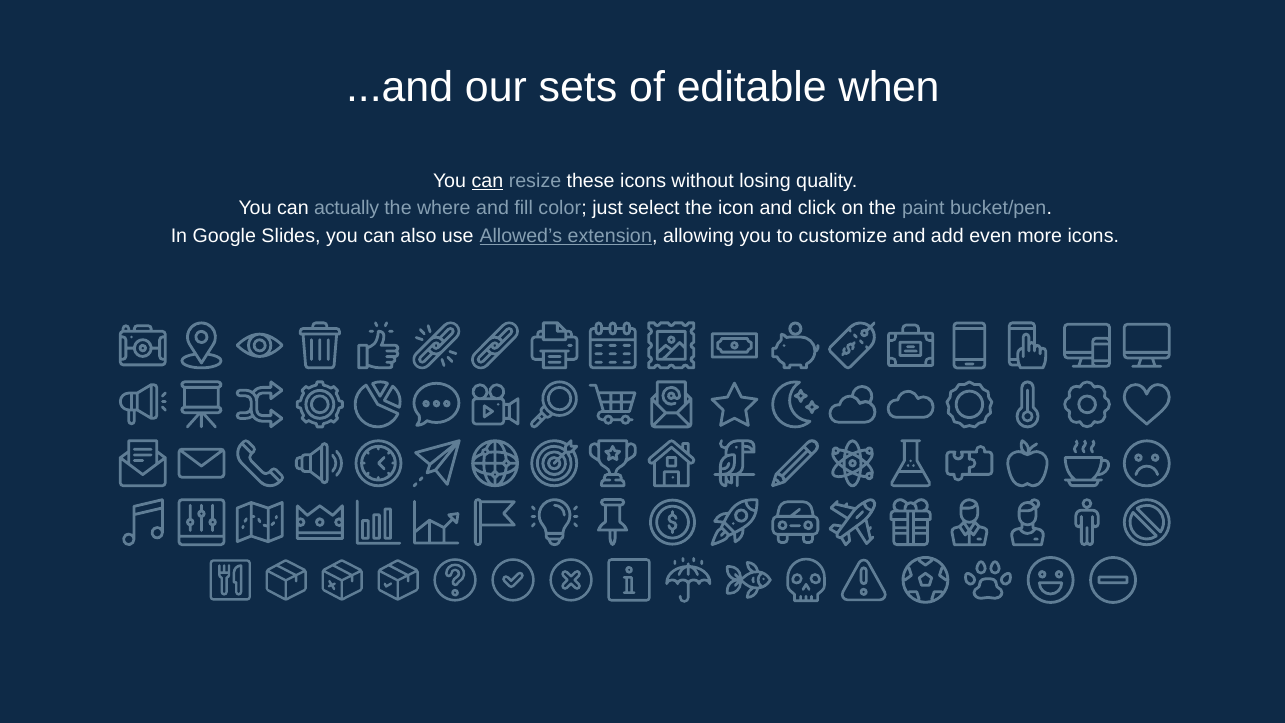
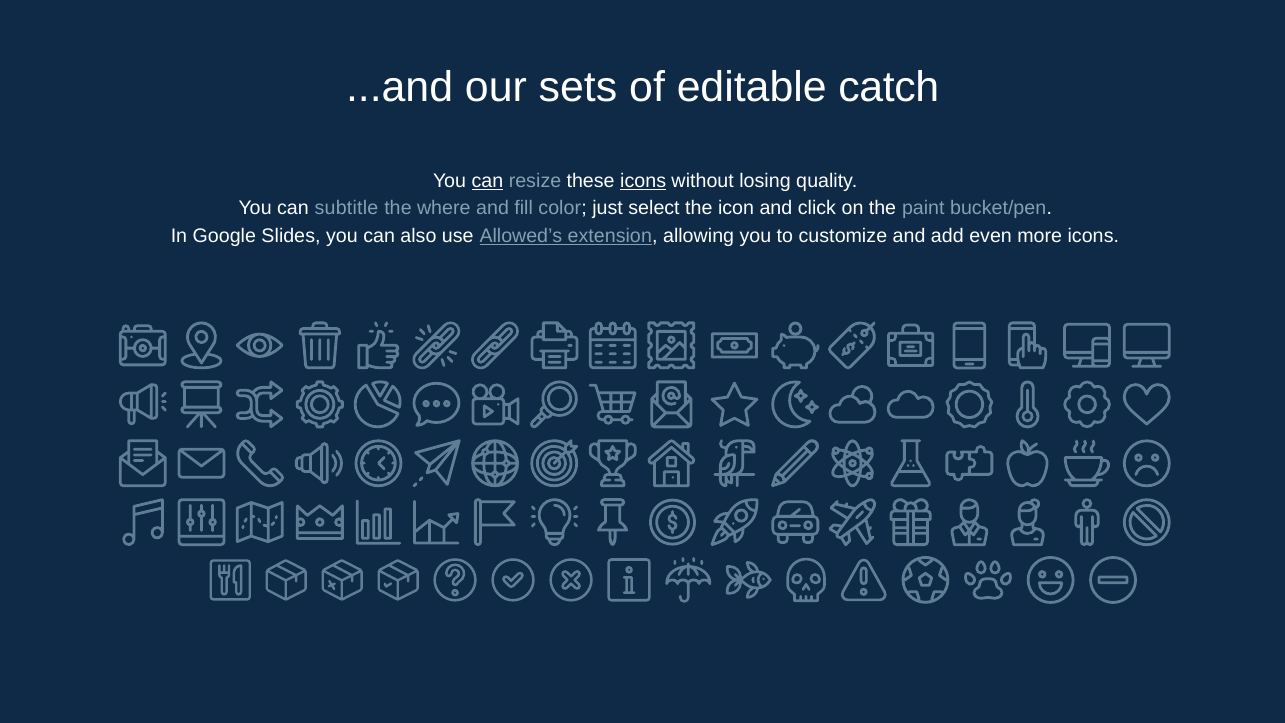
when: when -> catch
icons at (643, 181) underline: none -> present
actually: actually -> subtitle
